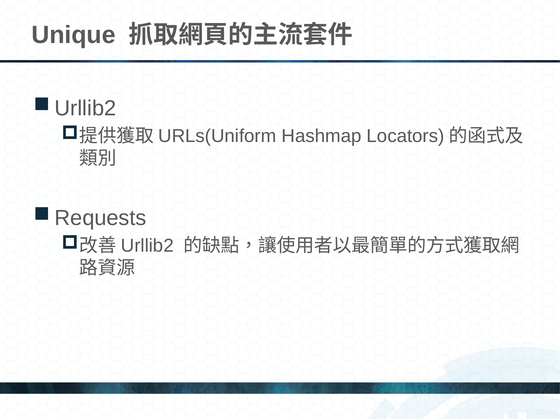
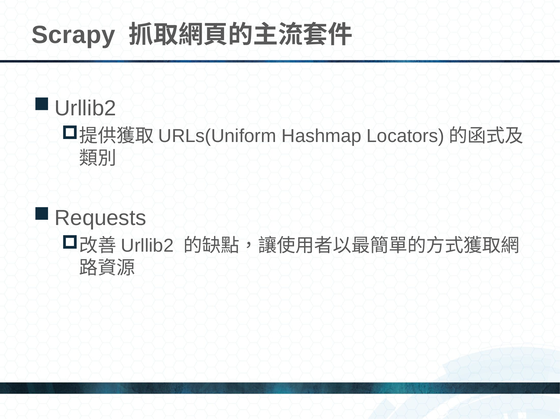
Unique: Unique -> Scrapy
